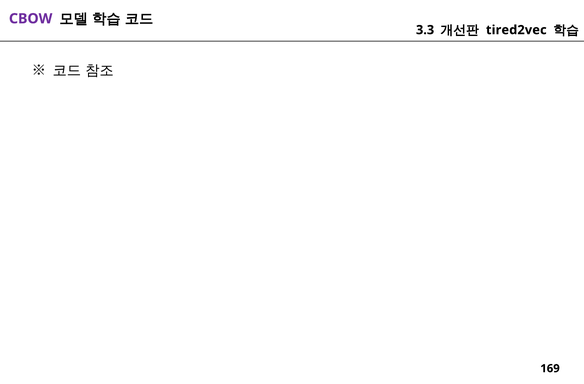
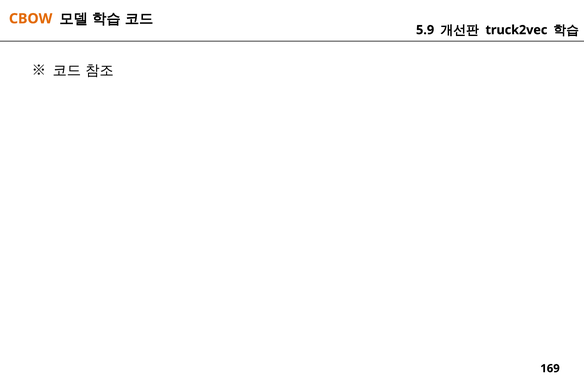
CBOW colour: purple -> orange
3.3: 3.3 -> 5.9
tired2vec: tired2vec -> truck2vec
